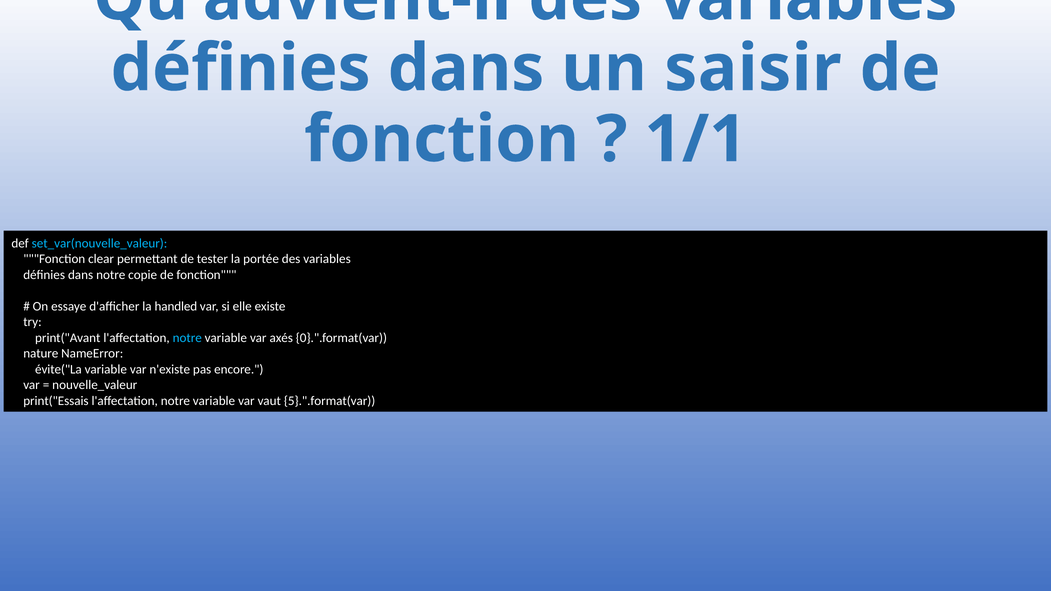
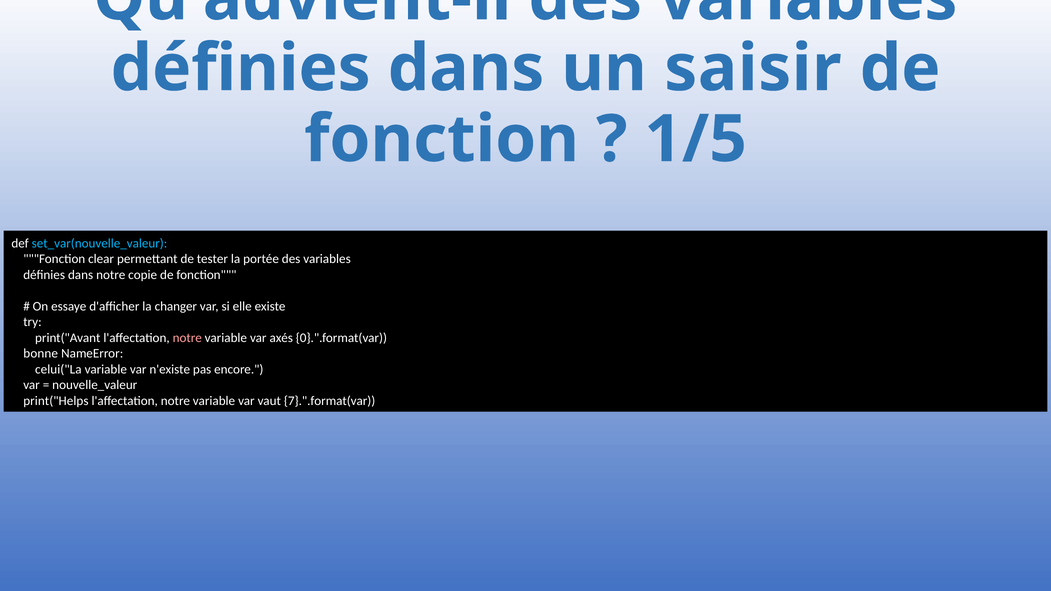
1/1: 1/1 -> 1/5
handled: handled -> changer
notre at (187, 338) colour: light blue -> pink
nature: nature -> bonne
évite("La: évite("La -> celui("La
print("Essais: print("Essais -> print("Helps
5}.".format(var: 5}.".format(var -> 7}.".format(var
